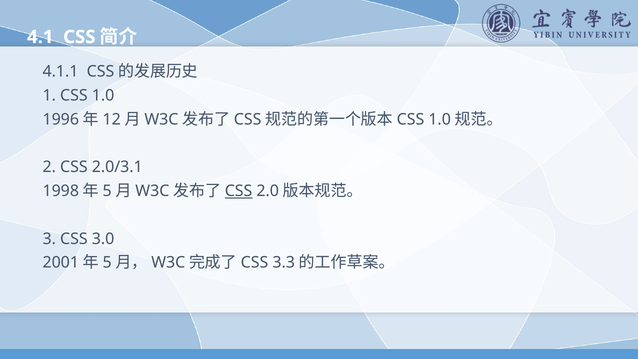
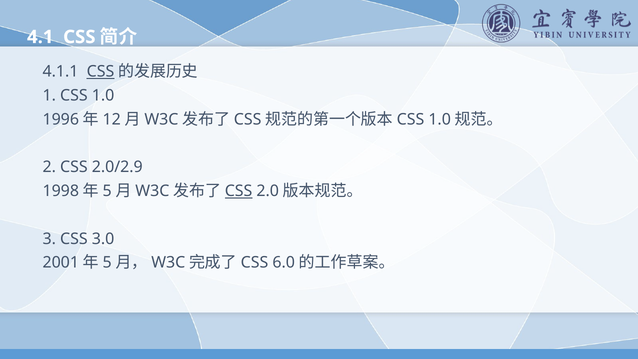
CSS at (100, 72) underline: none -> present
2.0/3.1: 2.0/3.1 -> 2.0/2.9
3.3: 3.3 -> 6.0
